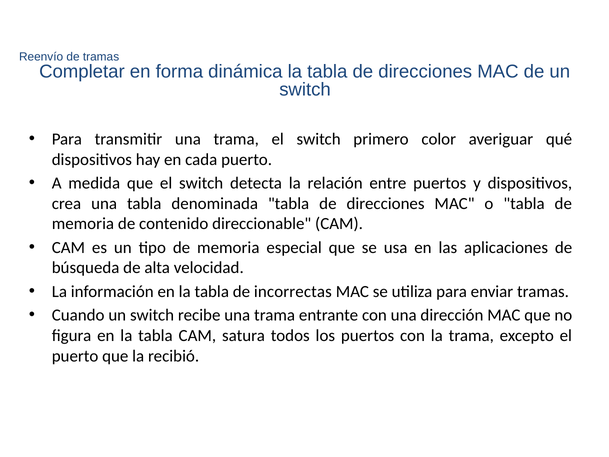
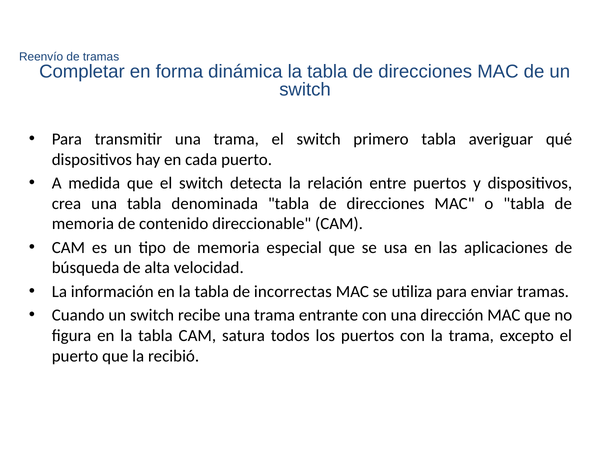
primero color: color -> tabla
